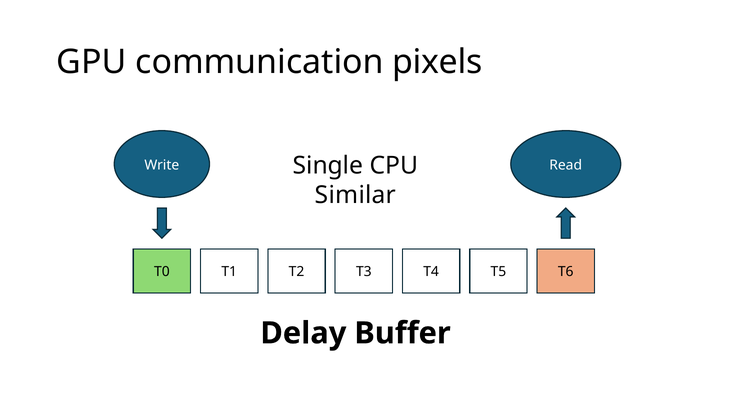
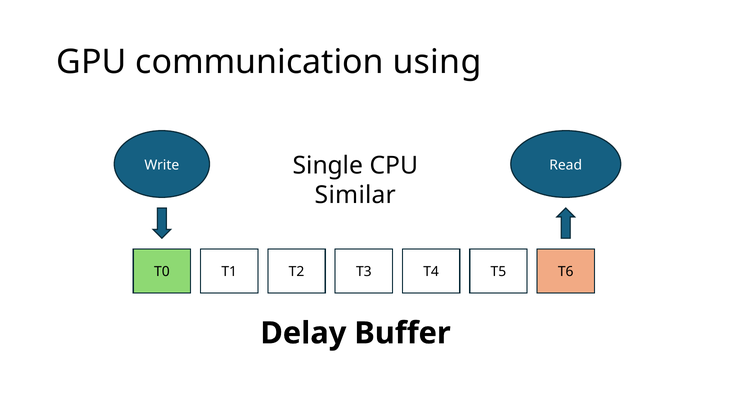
pixels: pixels -> using
